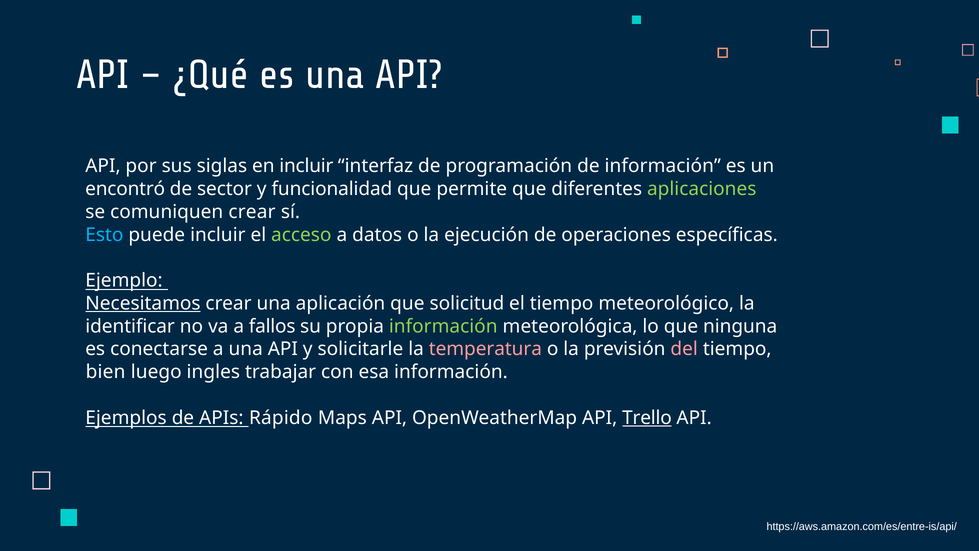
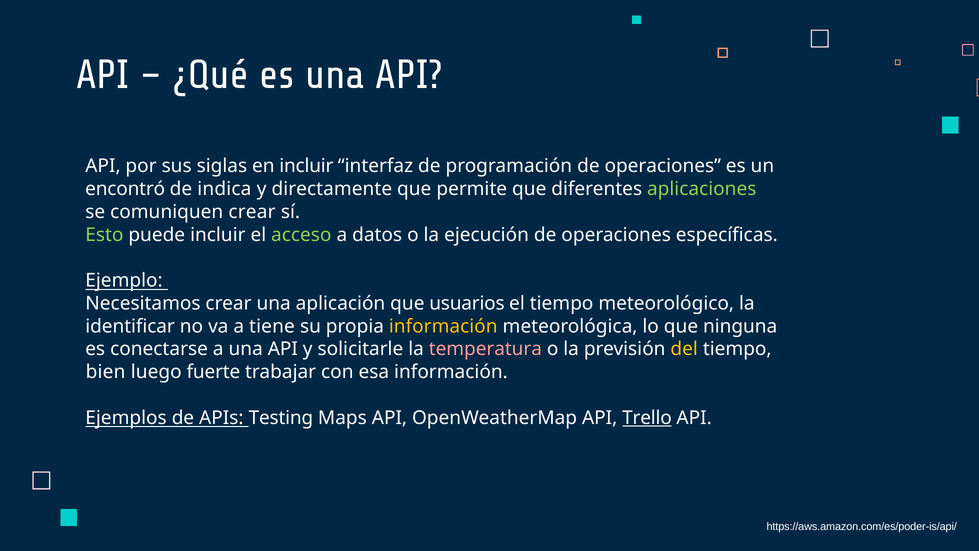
programación de información: información -> operaciones
sector: sector -> indica
funcionalidad: funcionalidad -> directamente
Esto colour: light blue -> light green
Necesitamos underline: present -> none
solicitud: solicitud -> usuarios
fallos: fallos -> tiene
información at (443, 326) colour: light green -> yellow
del colour: pink -> yellow
ingles: ingles -> fuerte
Rápido: Rápido -> Testing
https://aws.amazon.com/es/entre-is/api/: https://aws.amazon.com/es/entre-is/api/ -> https://aws.amazon.com/es/poder-is/api/
